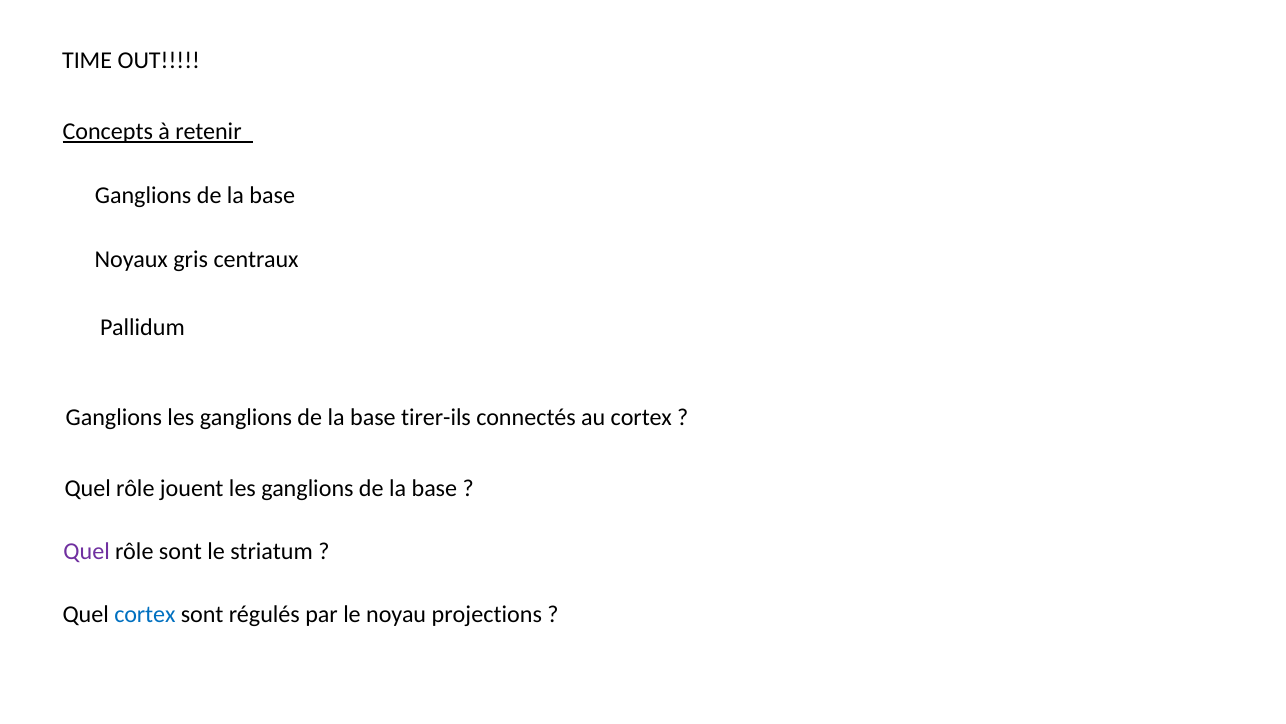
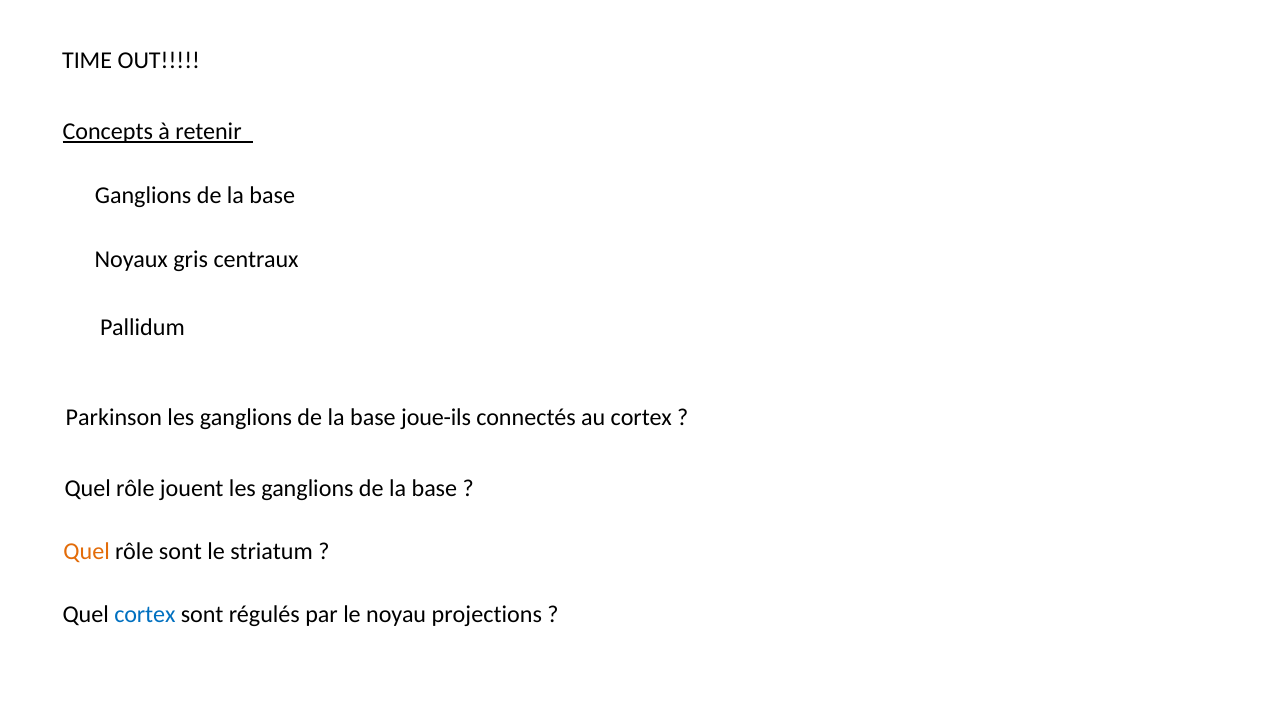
Ganglions at (114, 417): Ganglions -> Parkinson
tirer-ils: tirer-ils -> joue-ils
Quel at (87, 551) colour: purple -> orange
